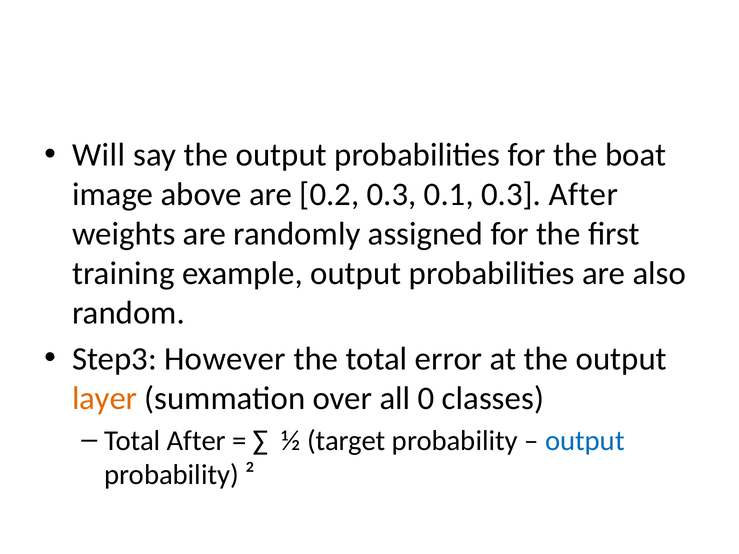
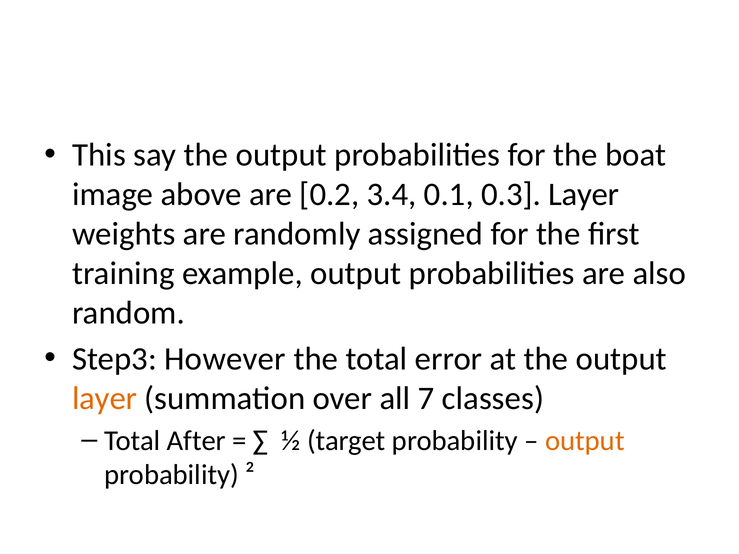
Will: Will -> This
0.2 0.3: 0.3 -> 3.4
0.3 After: After -> Layer
0: 0 -> 7
output at (585, 441) colour: blue -> orange
